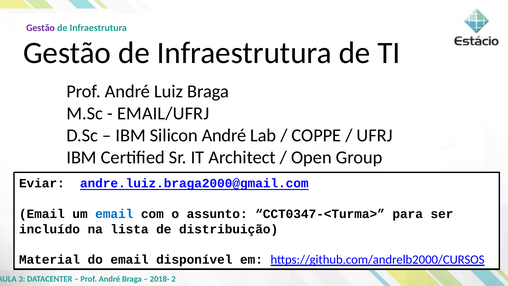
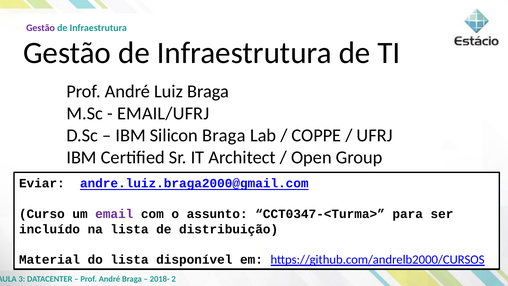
Silicon André: André -> Braga
Email at (42, 214): Email -> Curso
email at (114, 214) colour: blue -> purple
do email: email -> lista
